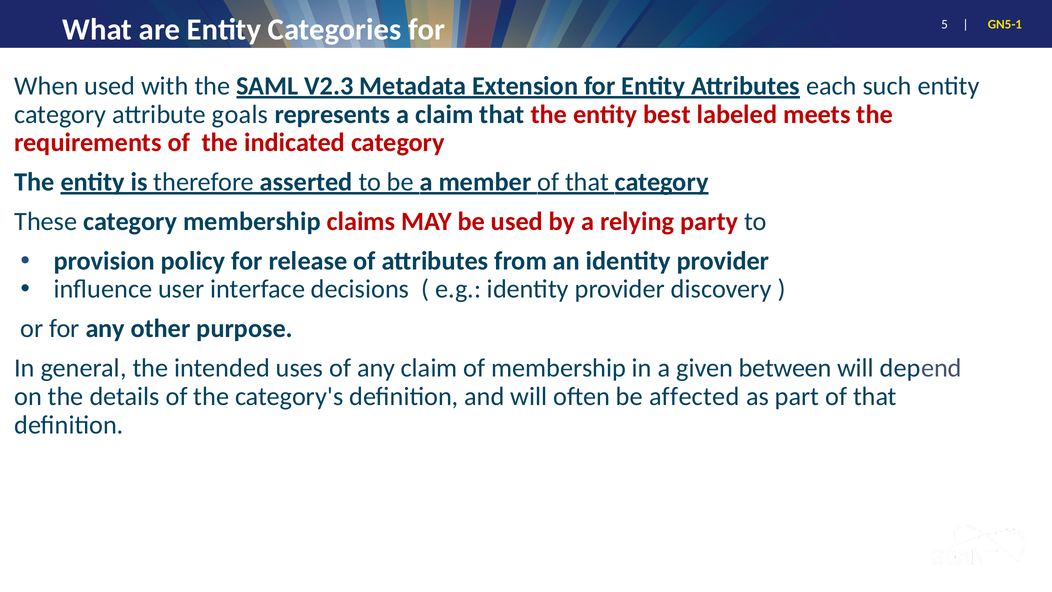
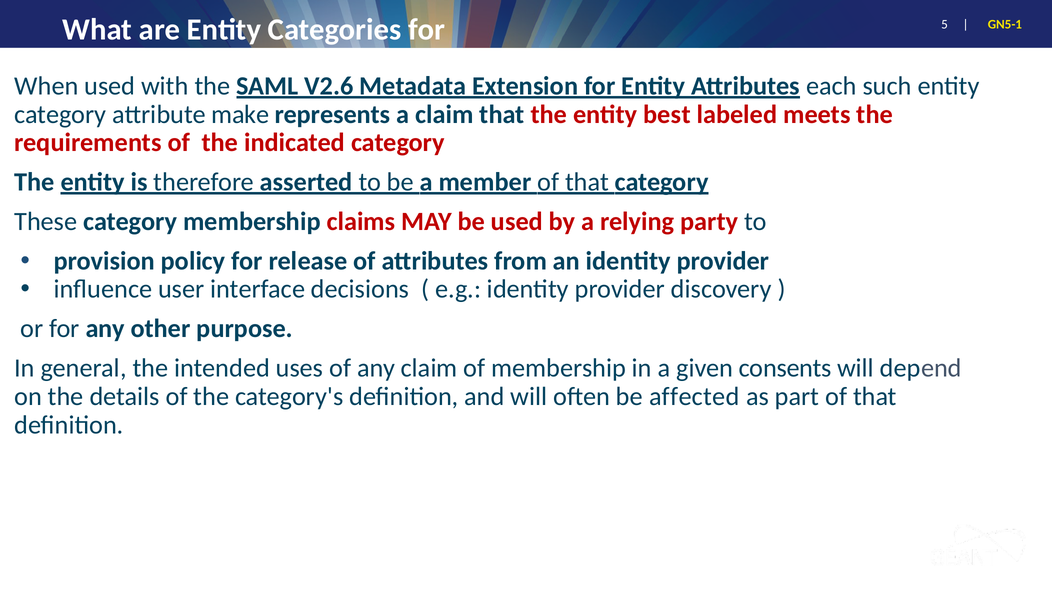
V2.3: V2.3 -> V2.6
goals: goals -> make
between: between -> consents
